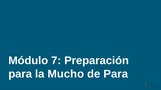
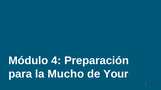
7: 7 -> 4
de Para: Para -> Your
